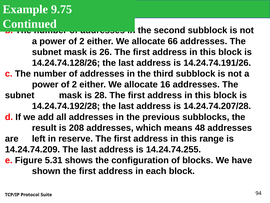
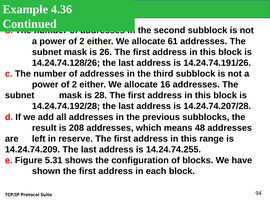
9.75: 9.75 -> 4.36
66: 66 -> 61
